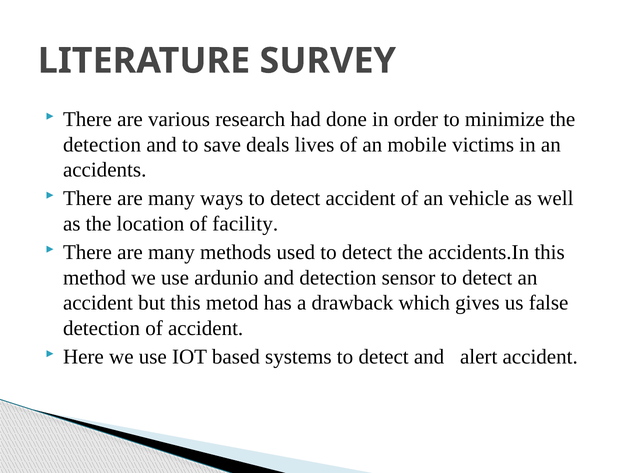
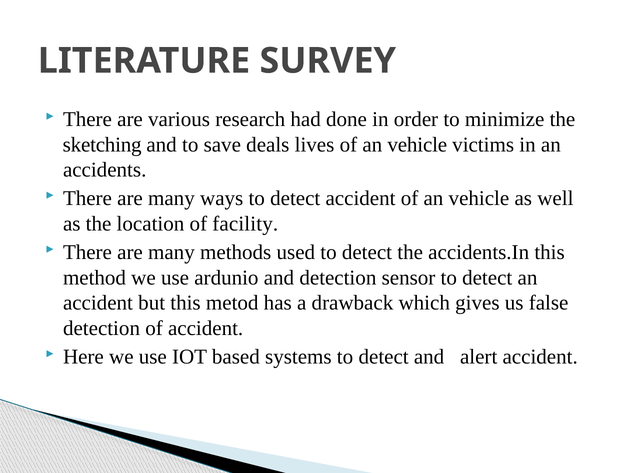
detection at (102, 145): detection -> sketching
lives of an mobile: mobile -> vehicle
